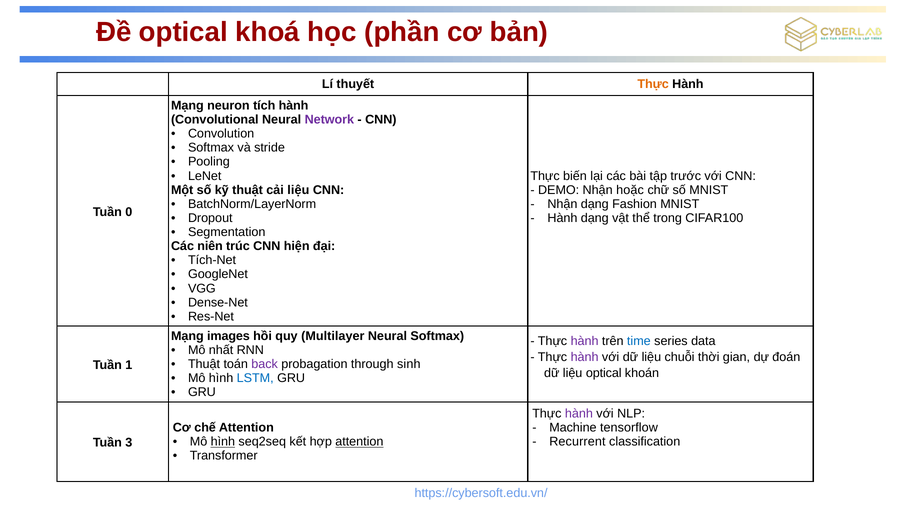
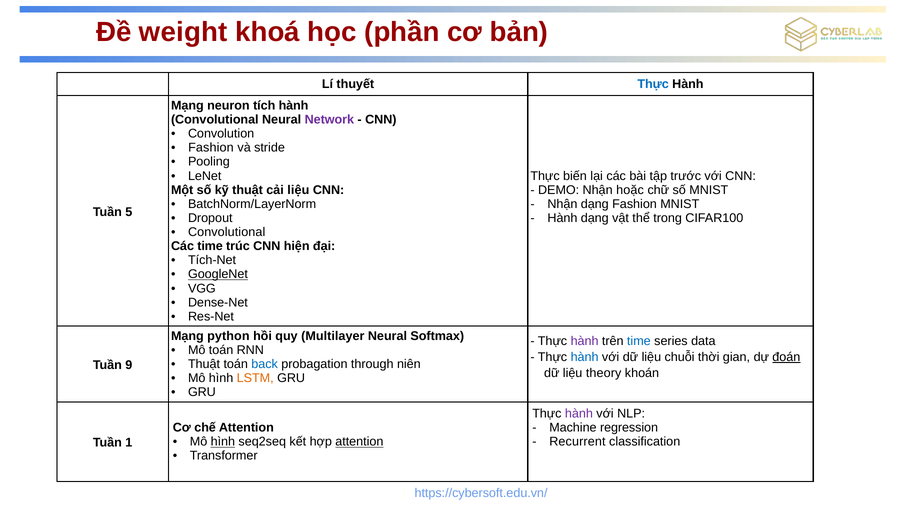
Đề optical: optical -> weight
Thực at (653, 84) colour: orange -> blue
Softmax at (211, 148): Softmax -> Fashion
0: 0 -> 5
Segmentation at (227, 232): Segmentation -> Convolutional
Các niên: niên -> time
GoogleNet underline: none -> present
images: images -> python
Mô nhất: nhất -> toán
hành at (585, 357) colour: purple -> blue
đoán underline: none -> present
back colour: purple -> blue
sinh: sinh -> niên
1: 1 -> 9
liệu optical: optical -> theory
LSTM colour: blue -> orange
tensorflow: tensorflow -> regression
3: 3 -> 1
